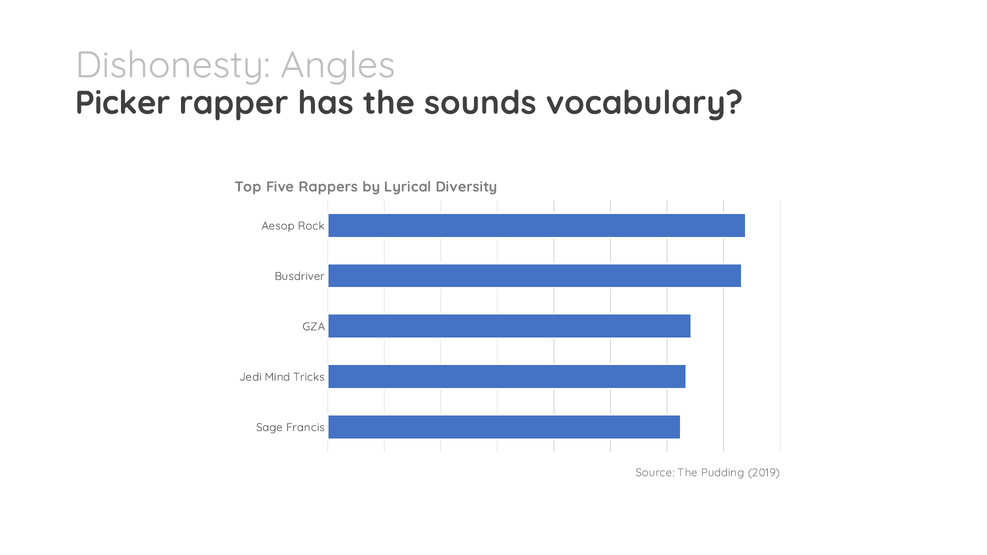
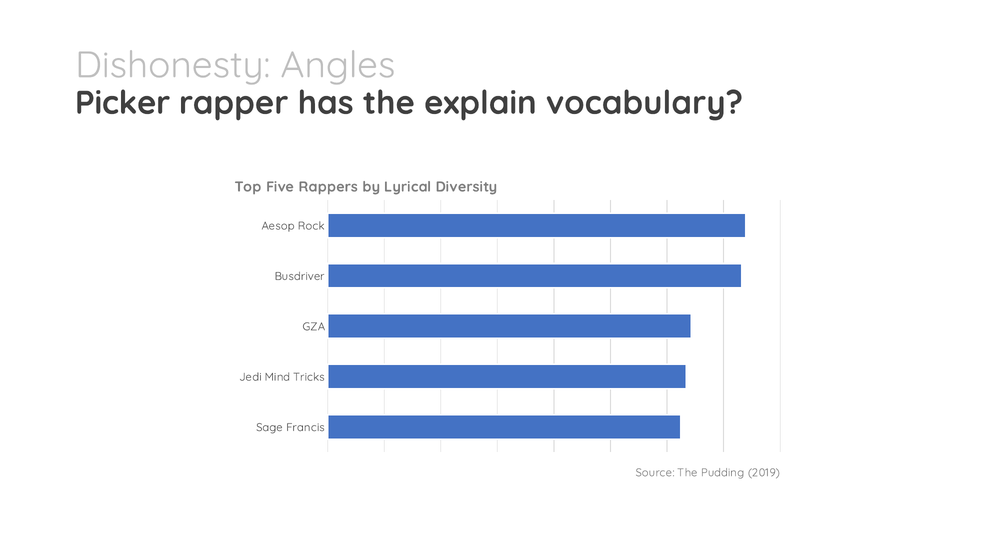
sounds: sounds -> explain
